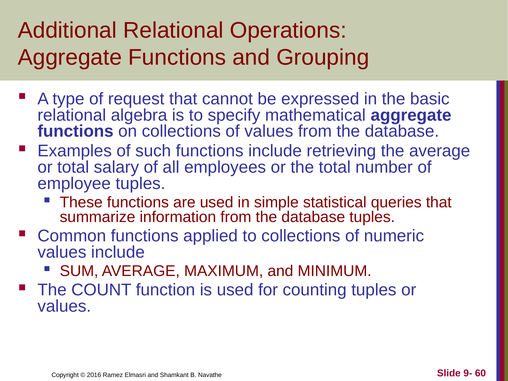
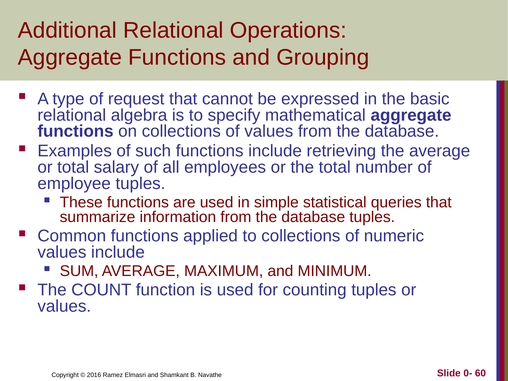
9-: 9- -> 0-
